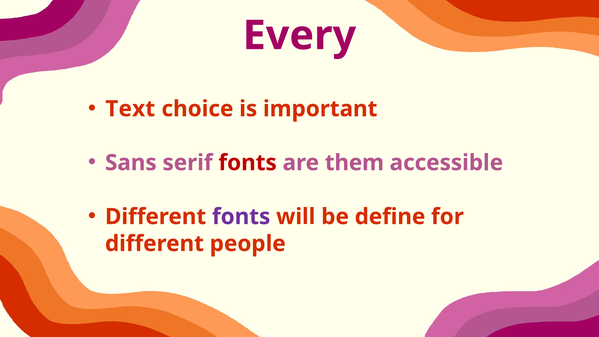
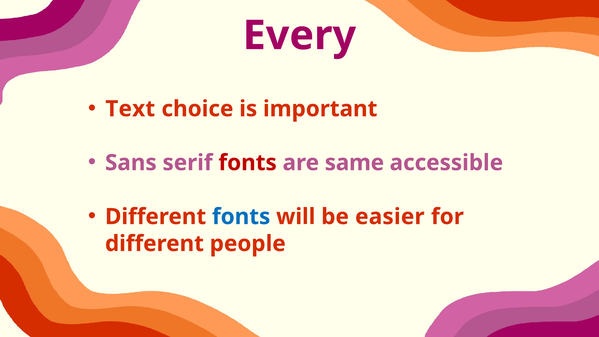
them: them -> same
fonts at (241, 217) colour: purple -> blue
define: define -> easier
